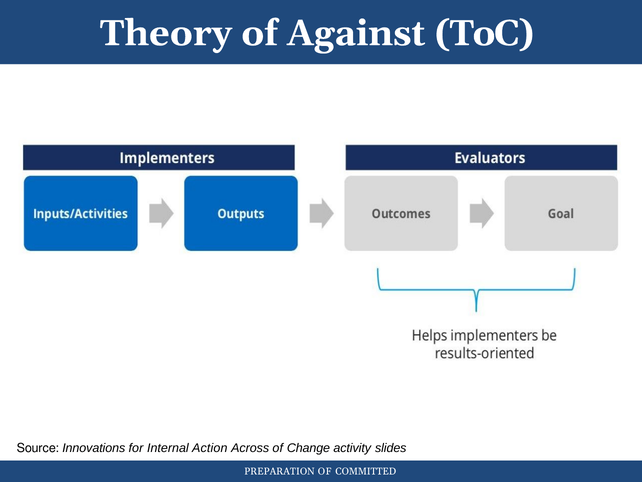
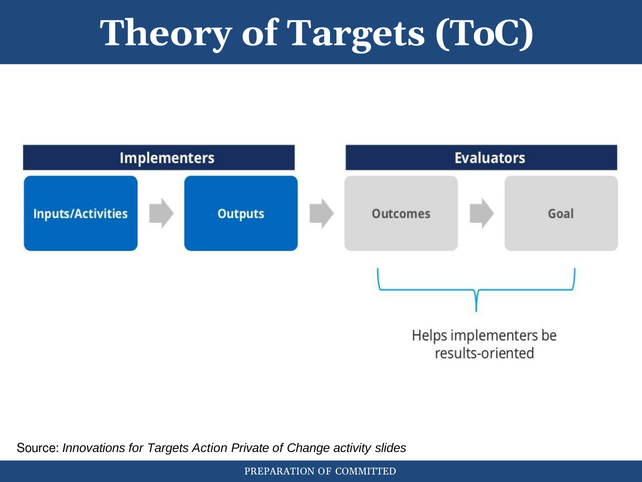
of Against: Against -> Targets
for Internal: Internal -> Targets
Across: Across -> Private
